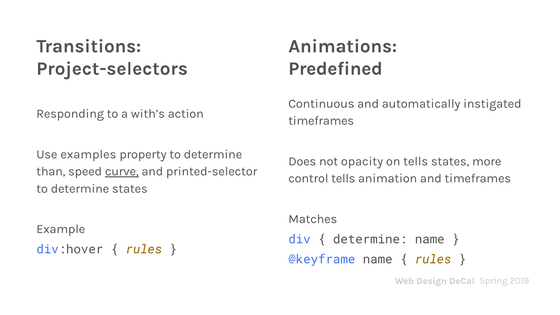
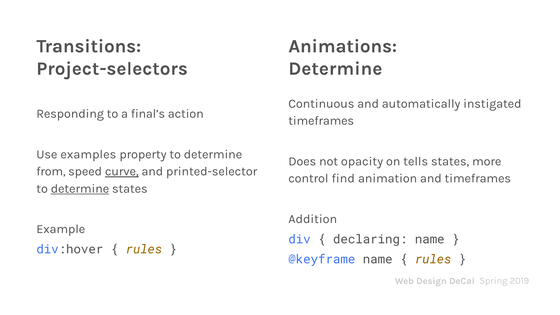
Predefined at (335, 69): Predefined -> Determine
with’s: with’s -> final’s
than: than -> from
control tells: tells -> find
determine at (80, 189) underline: none -> present
Matches: Matches -> Addition
determine at (370, 239): determine -> declaring
